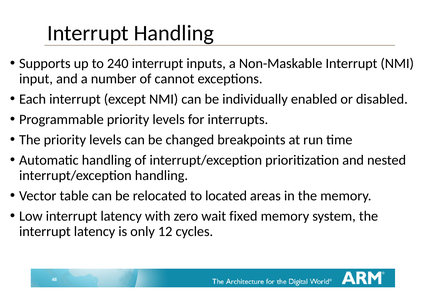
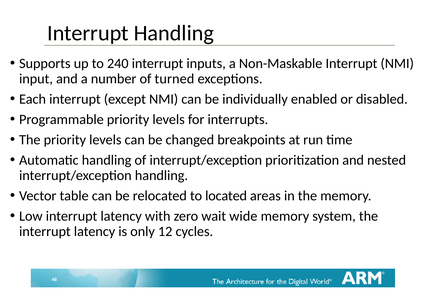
cannot: cannot -> turned
fixed: fixed -> wide
